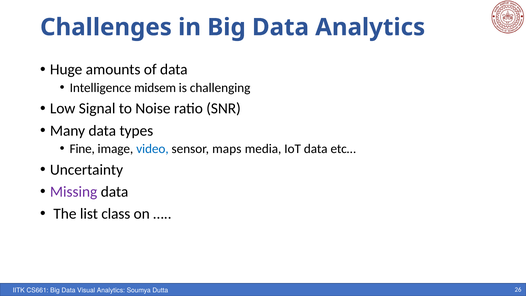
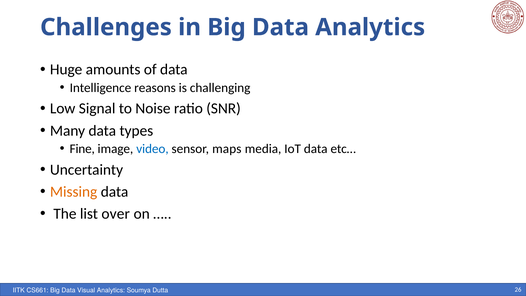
midsem: midsem -> reasons
Missing colour: purple -> orange
class: class -> over
